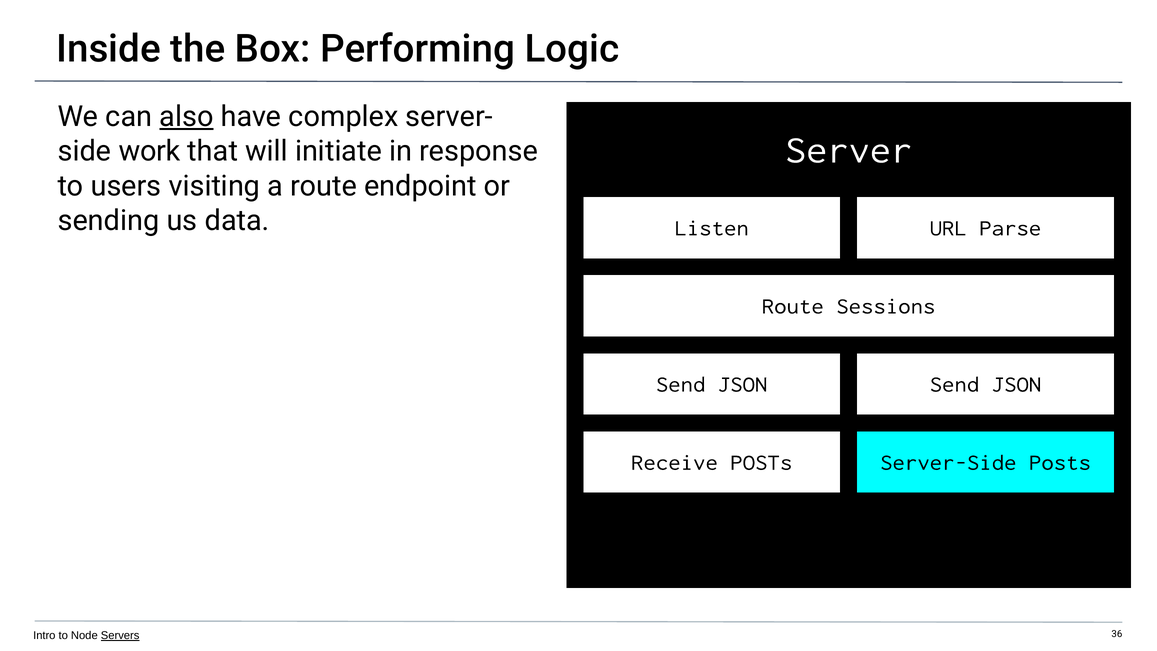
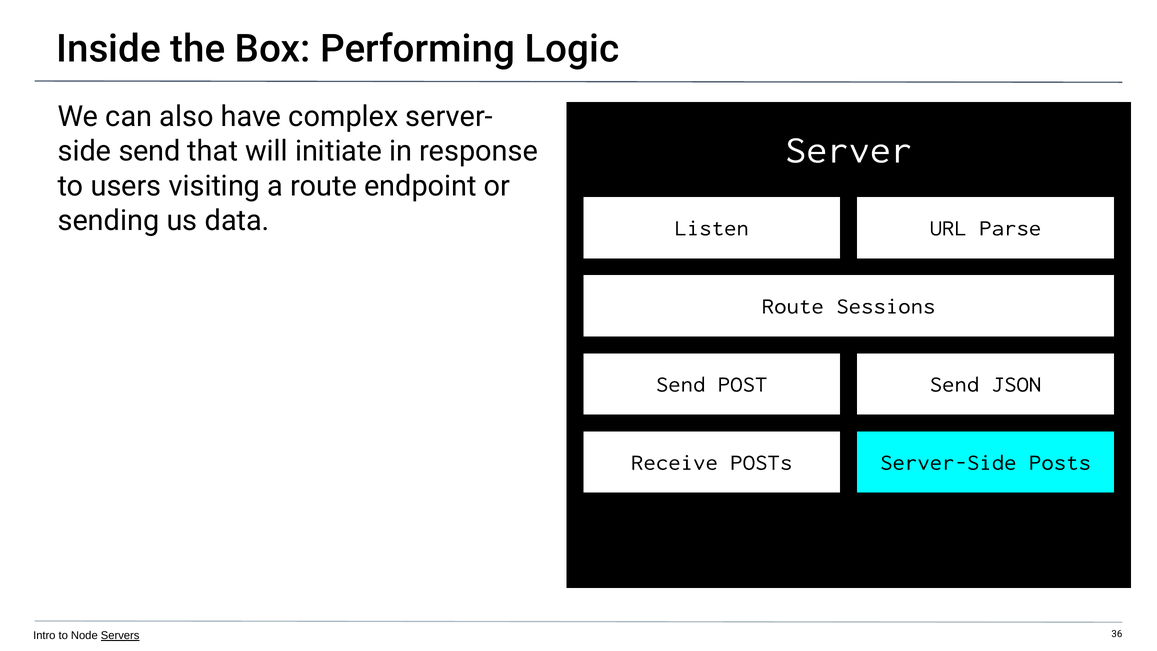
also underline: present -> none
work at (150, 151): work -> send
JSON at (743, 384): JSON -> POST
